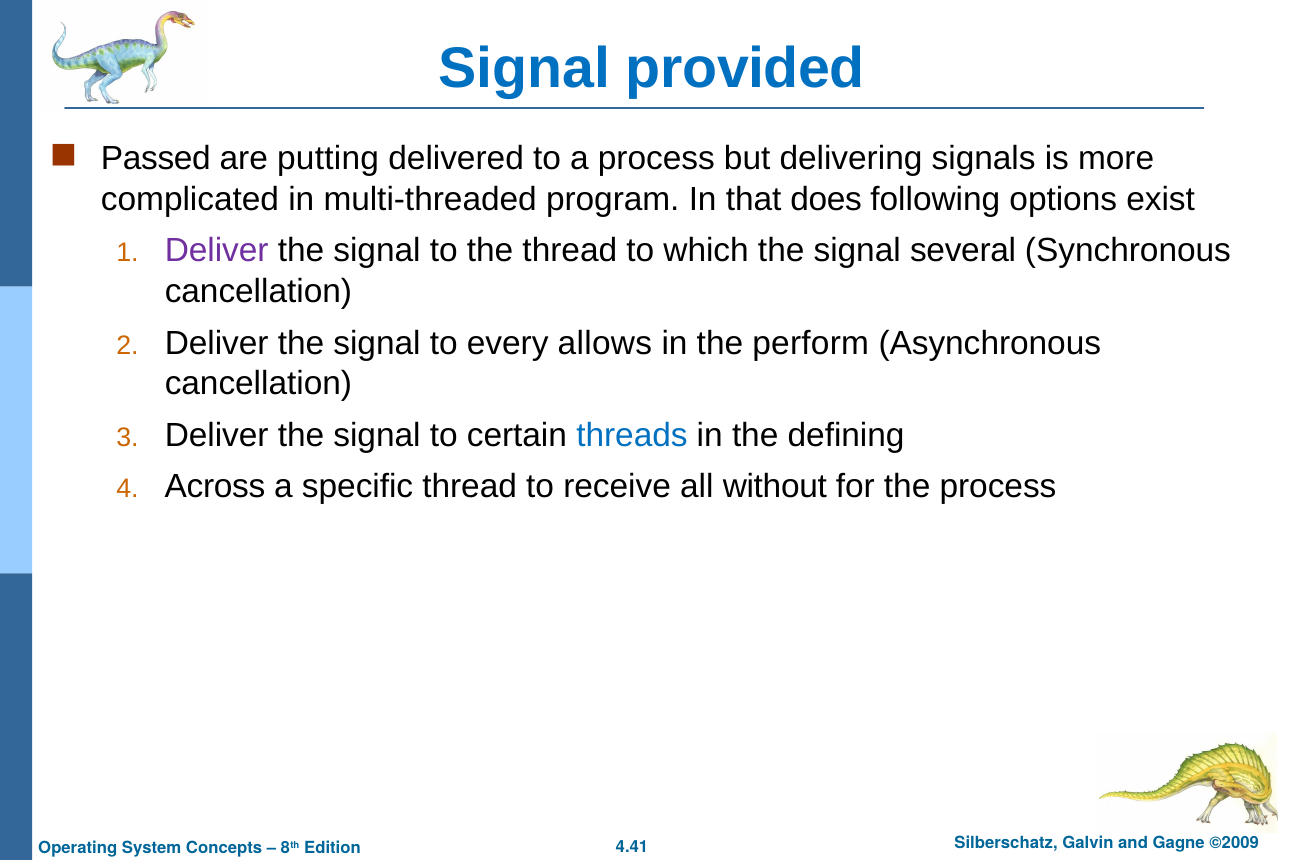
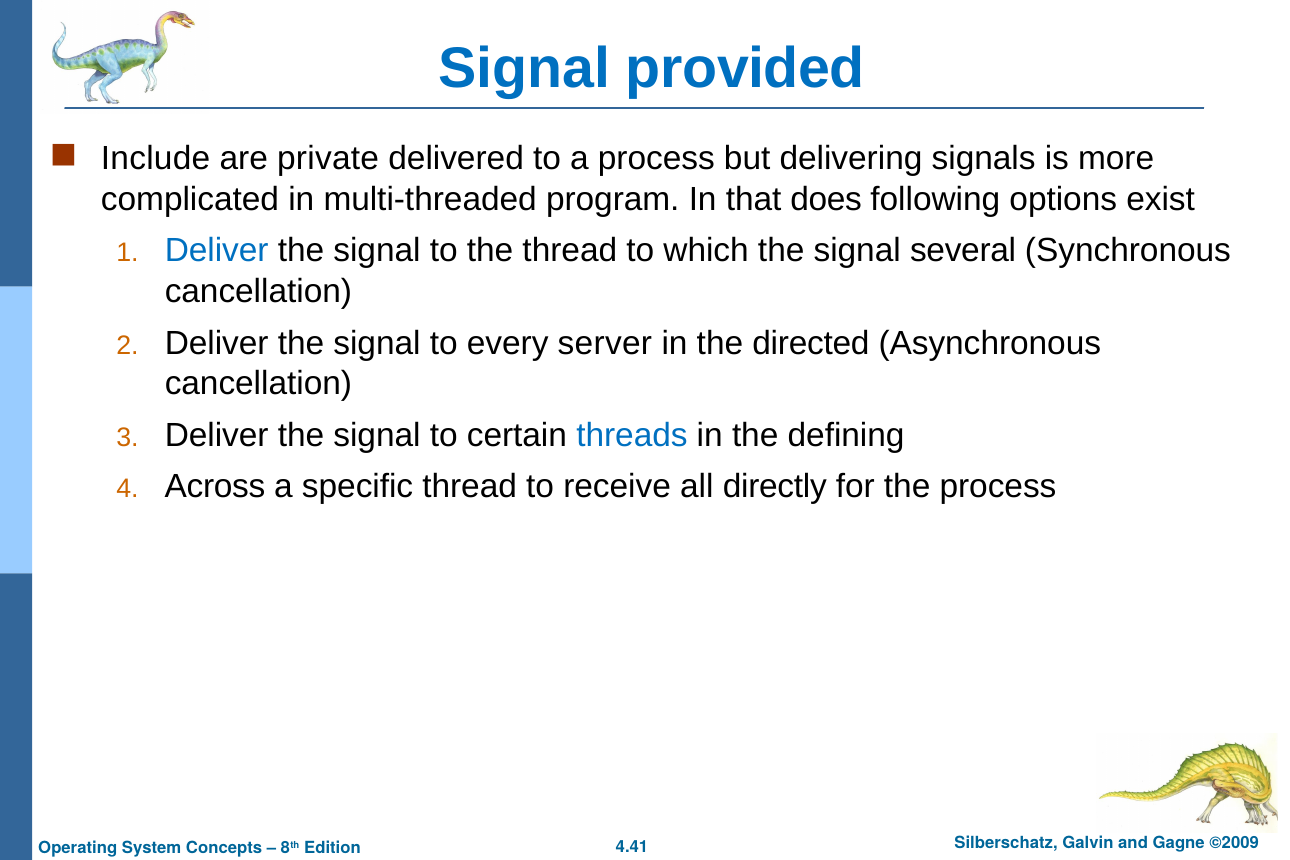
Passed: Passed -> Include
putting: putting -> private
Deliver at (217, 251) colour: purple -> blue
allows: allows -> server
perform: perform -> directed
without: without -> directly
